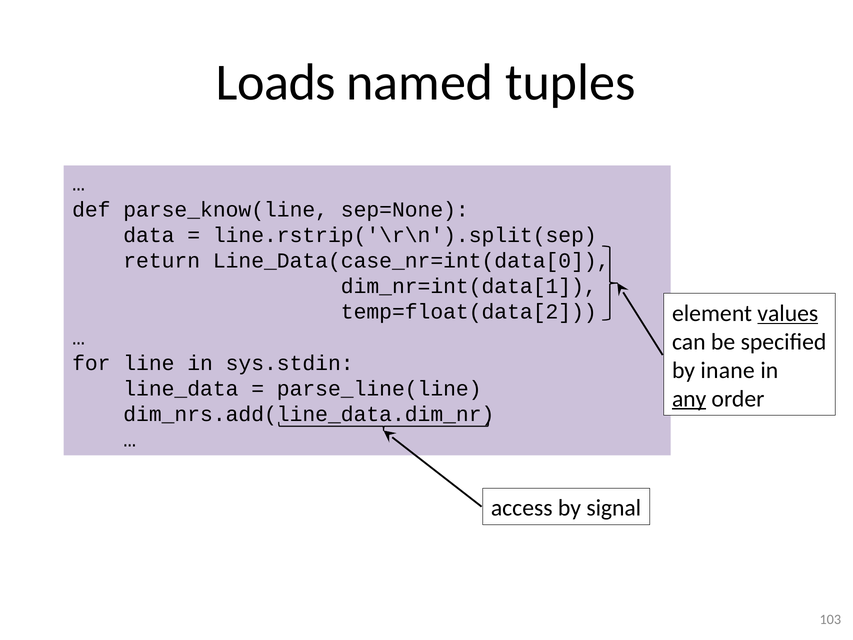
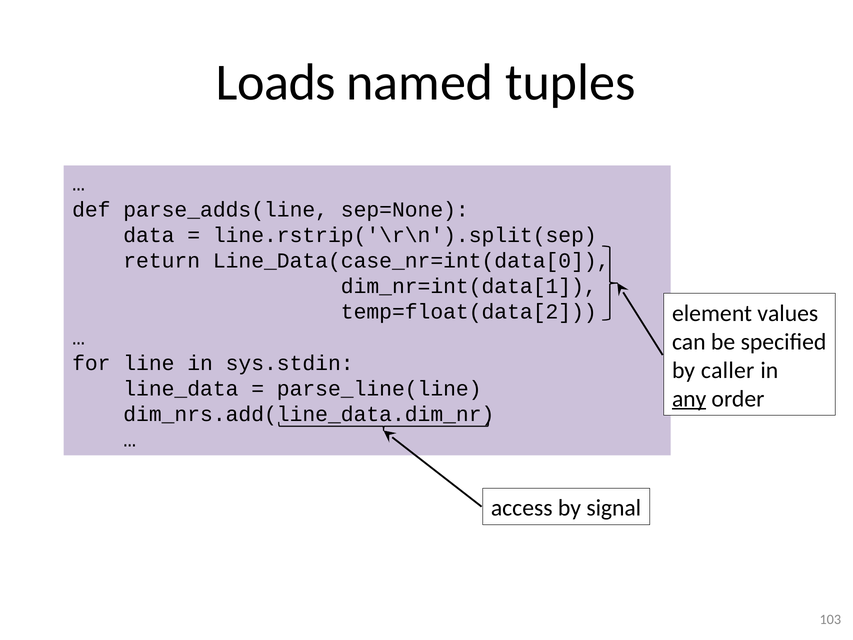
parse_know(line: parse_know(line -> parse_adds(line
values underline: present -> none
inane: inane -> caller
